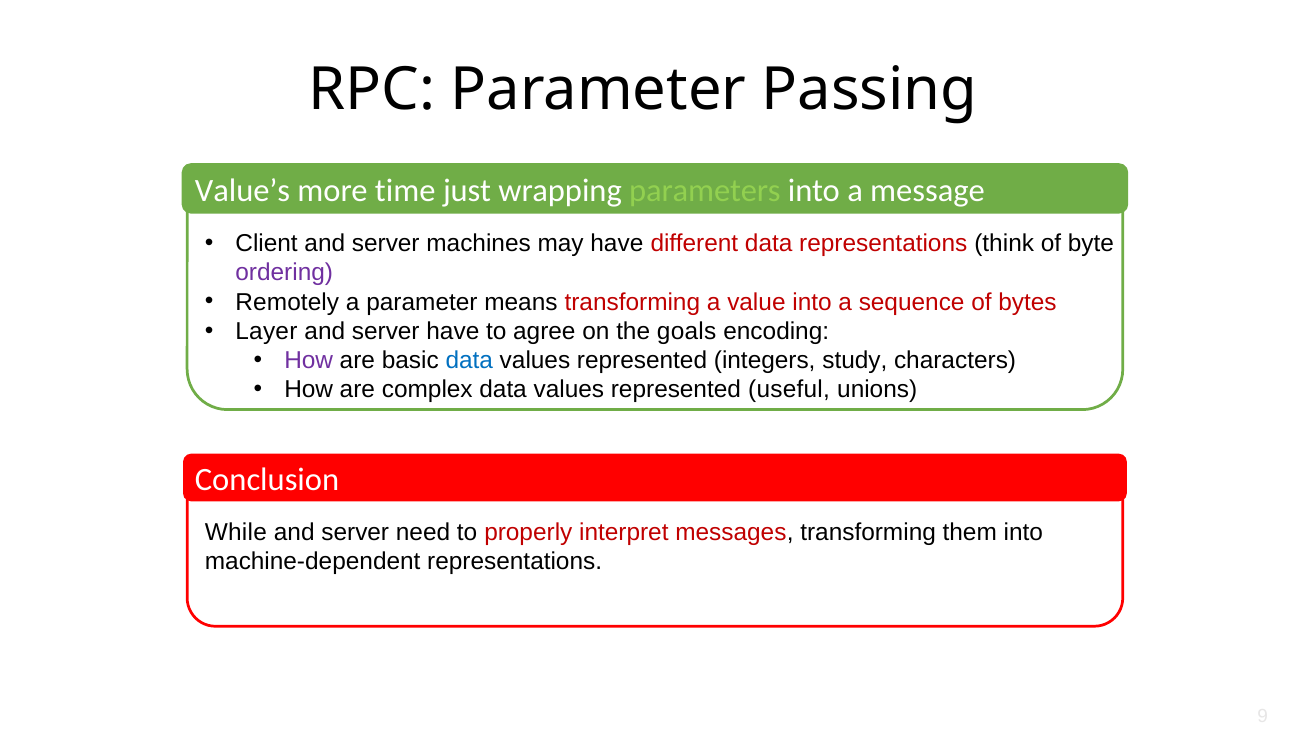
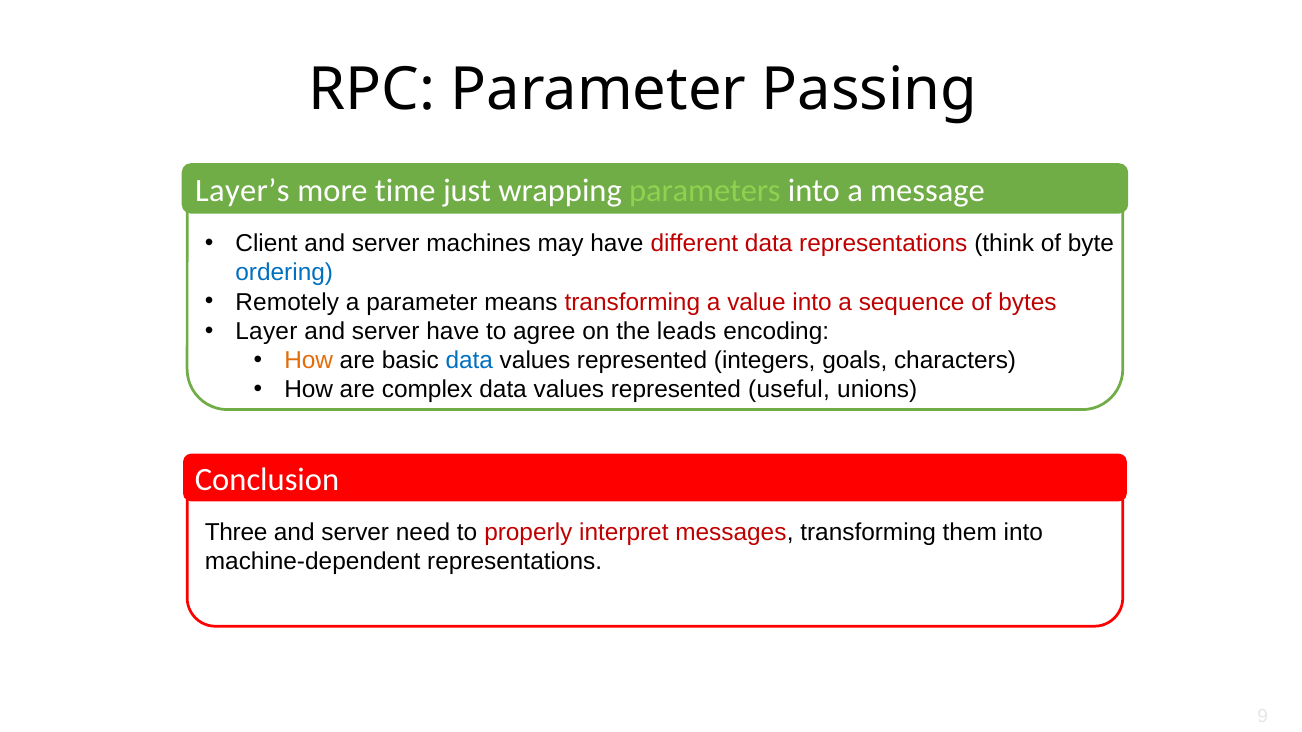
Value’s: Value’s -> Layer’s
ordering colour: purple -> blue
goals: goals -> leads
How at (309, 361) colour: purple -> orange
study: study -> goals
While: While -> Three
